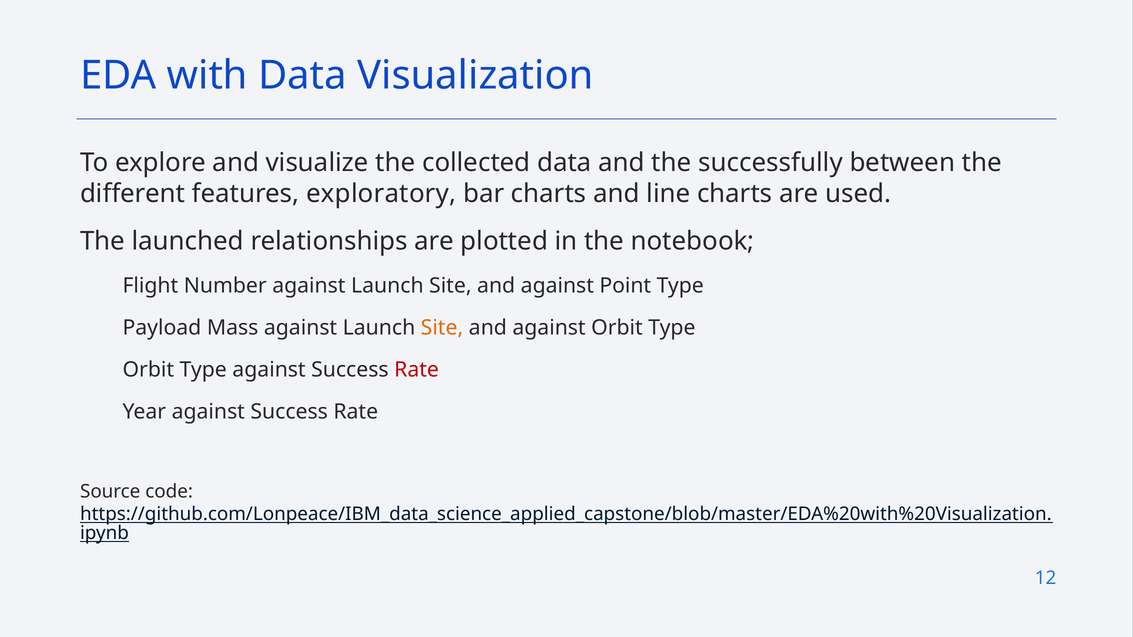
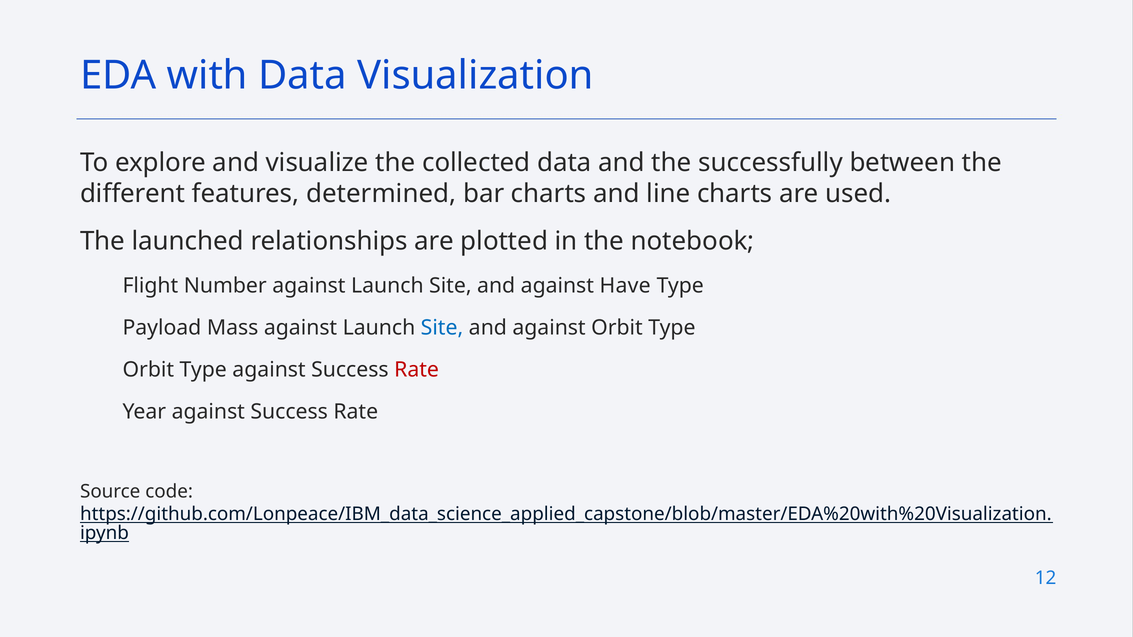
exploratory: exploratory -> determined
Point: Point -> Have
Site at (442, 328) colour: orange -> blue
